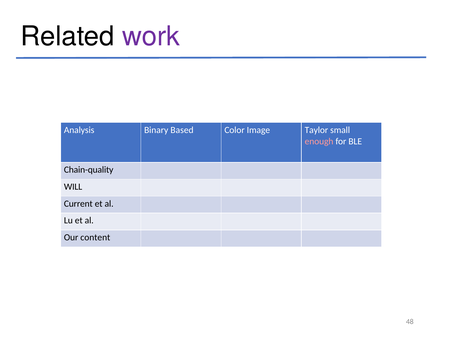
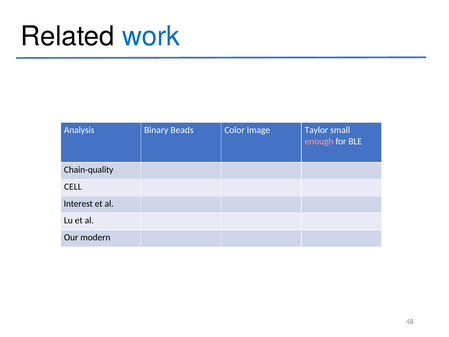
work colour: purple -> blue
Based: Based -> Beads
WILL: WILL -> CELL
Current: Current -> Interest
content: content -> modern
